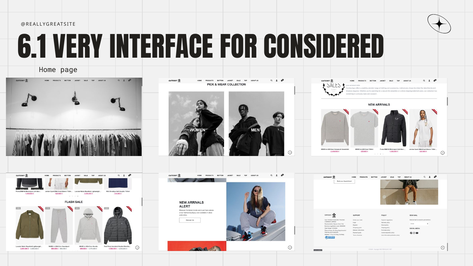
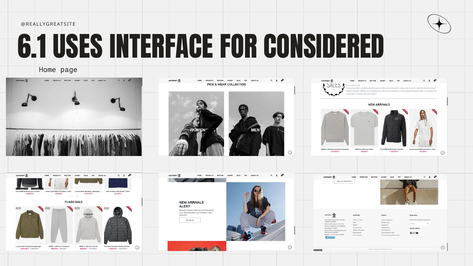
VERY: VERY -> USES
